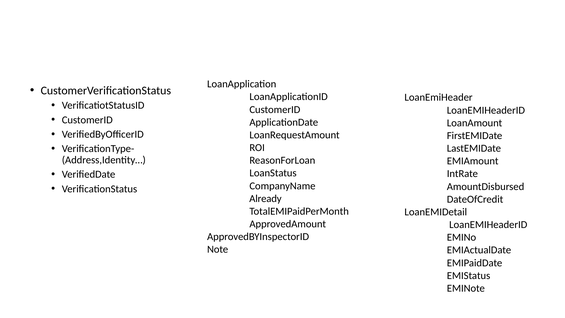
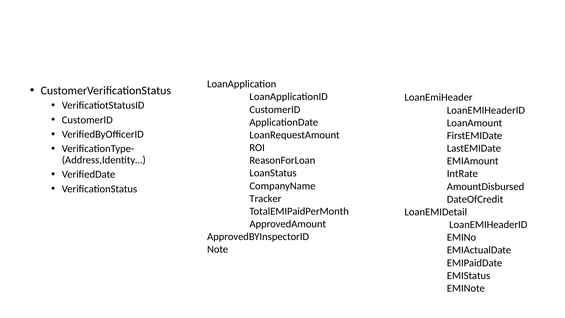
Already: Already -> Tracker
